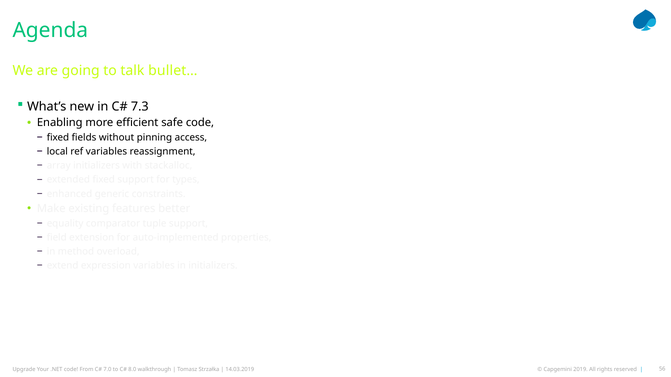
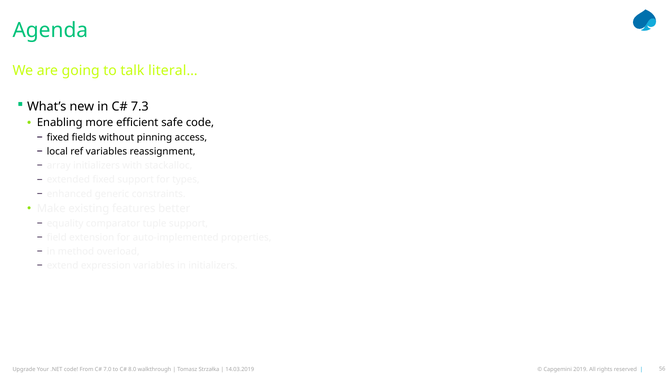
bullet…: bullet… -> literal…
